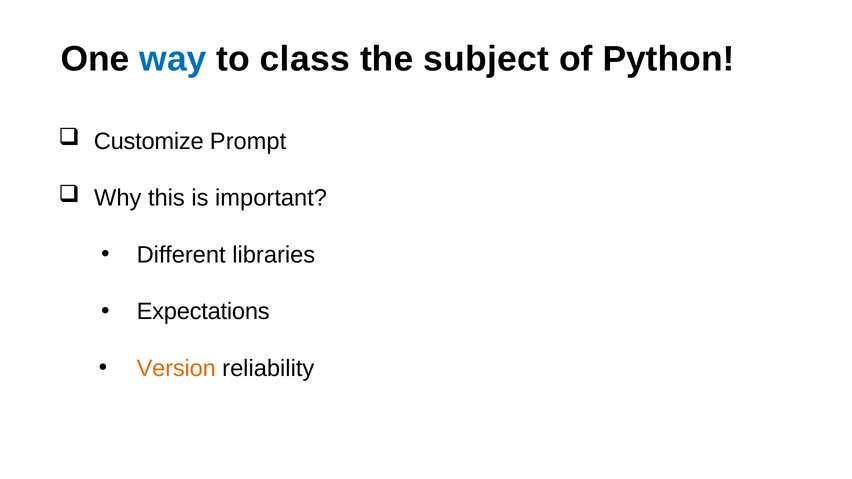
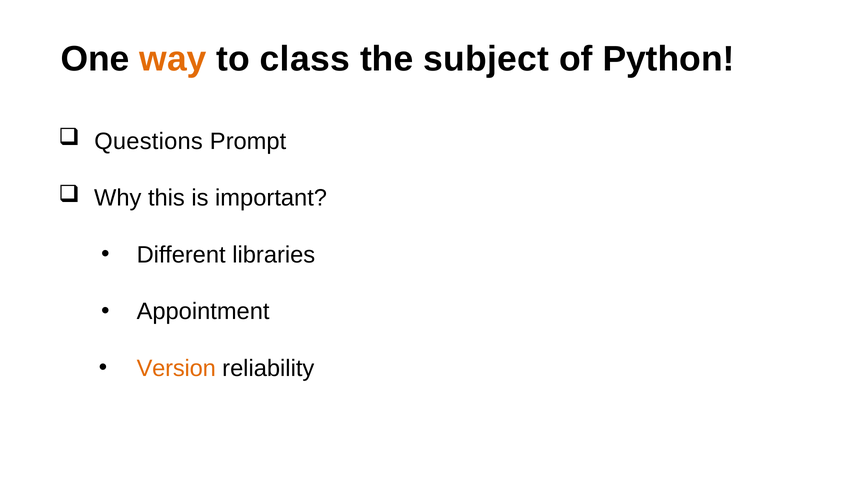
way colour: blue -> orange
Customize: Customize -> Questions
Expectations: Expectations -> Appointment
